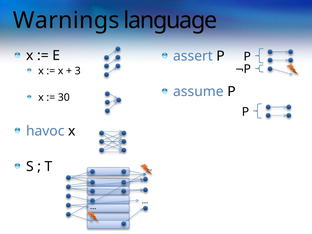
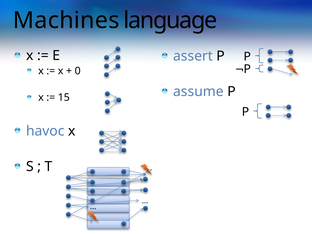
Warnings: Warnings -> Machines
3: 3 -> 0
30: 30 -> 15
